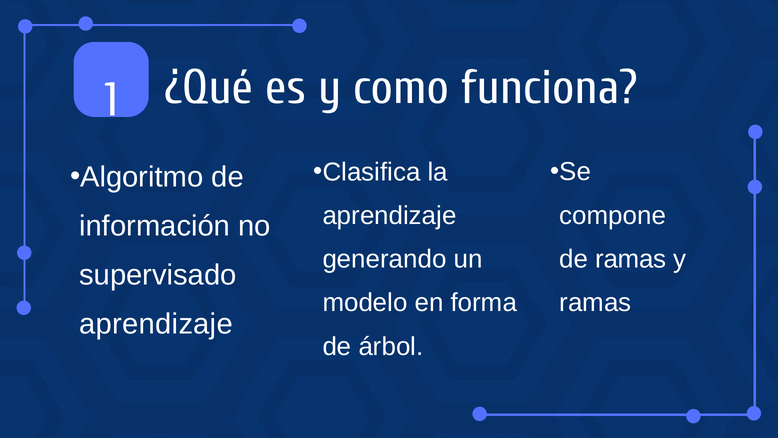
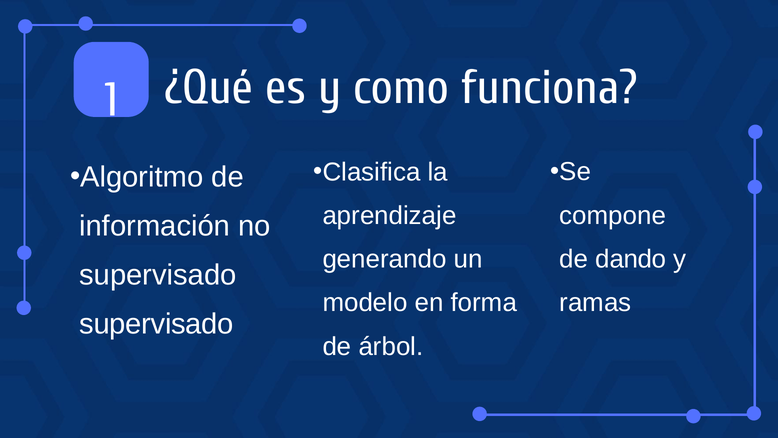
de ramas: ramas -> dando
aprendizaje at (156, 324): aprendizaje -> supervisado
